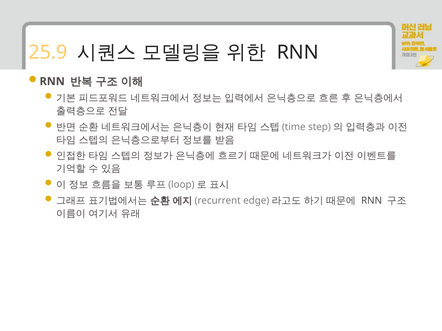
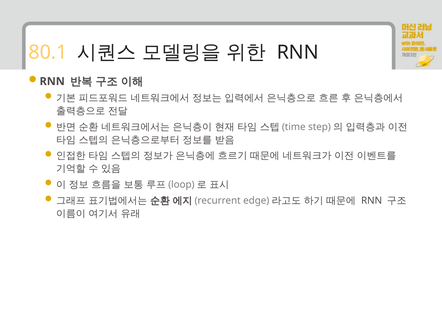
25.9: 25.9 -> 80.1
